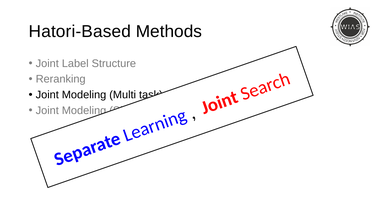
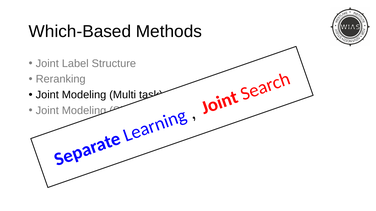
Hatori-Based: Hatori-Based -> Which-Based
